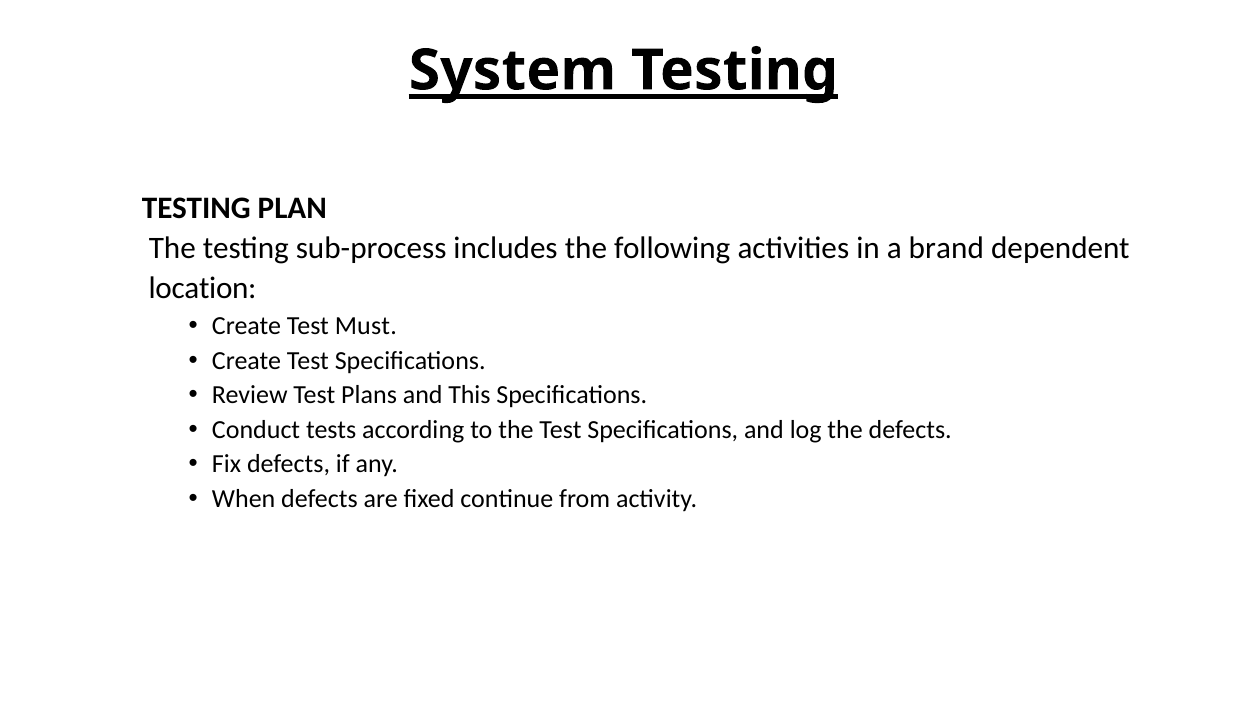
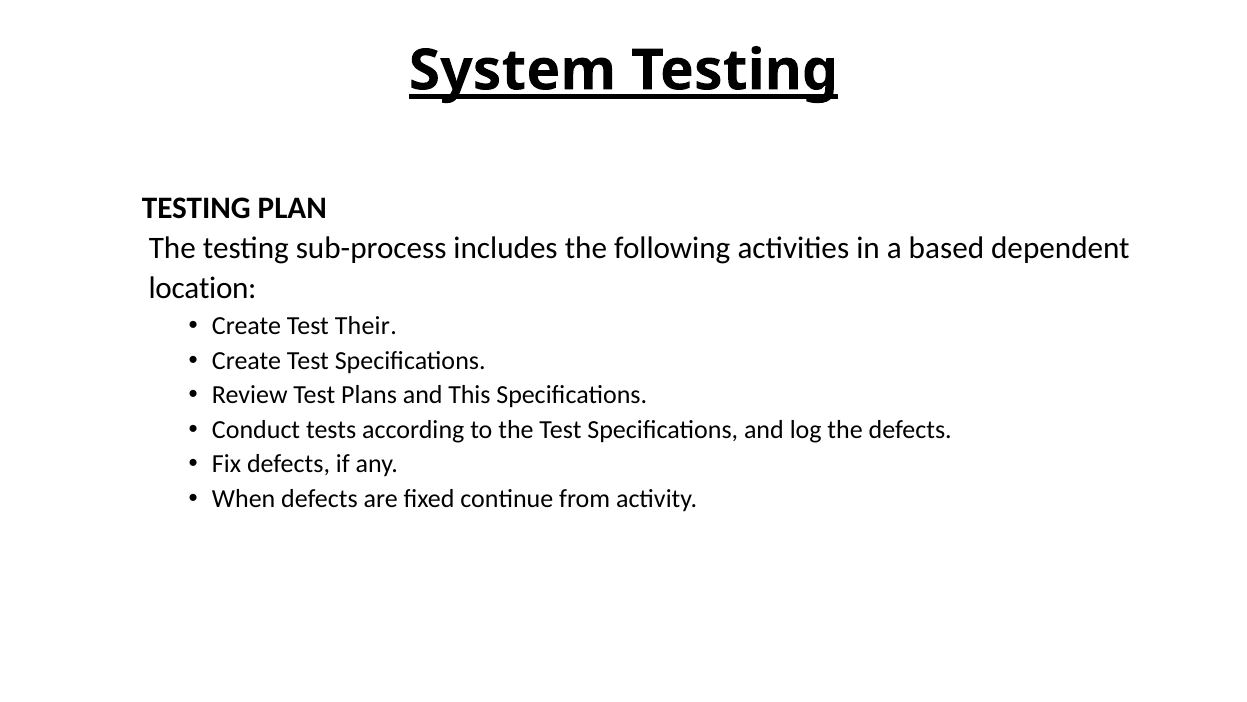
brand: brand -> based
Must: Must -> Their
